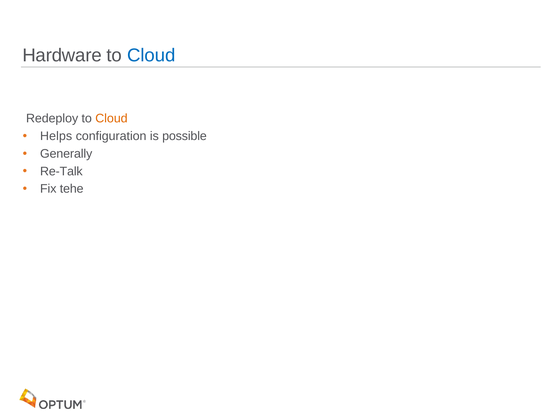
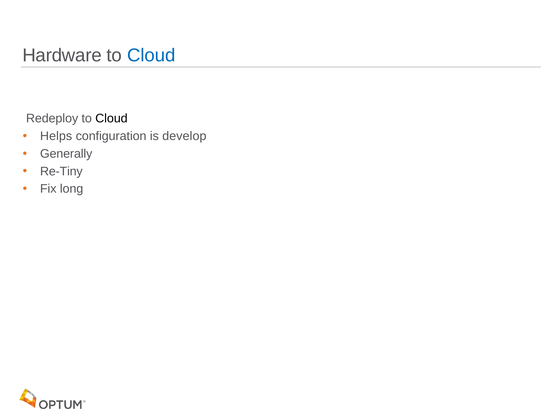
Cloud at (111, 119) colour: orange -> black
possible: possible -> develop
Re-Talk: Re-Talk -> Re-Tiny
tehe: tehe -> long
